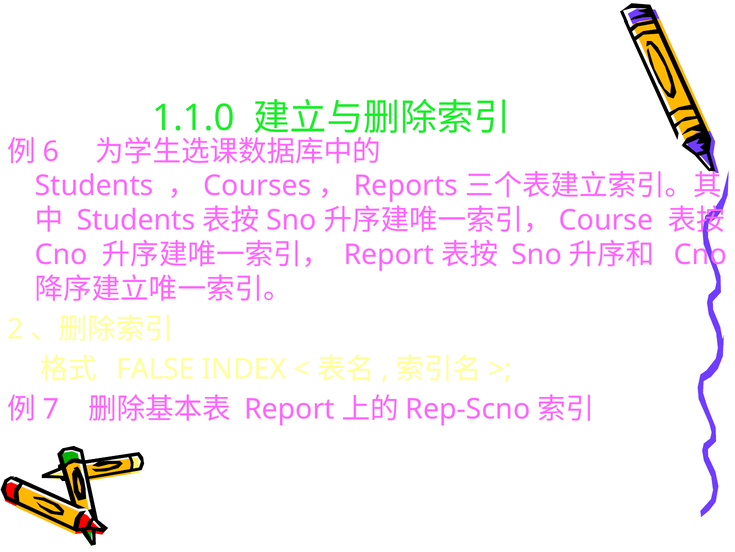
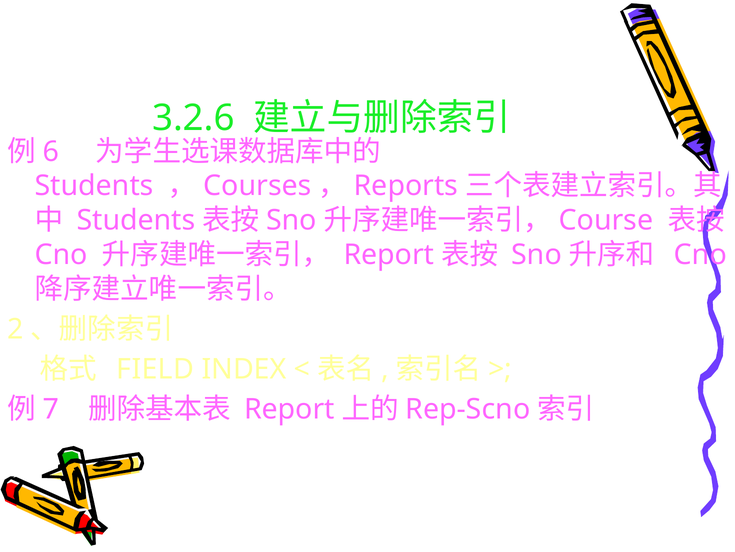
1.1.0: 1.1.0 -> 3.2.6
FALSE: FALSE -> FIELD
